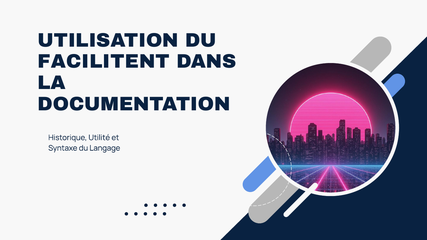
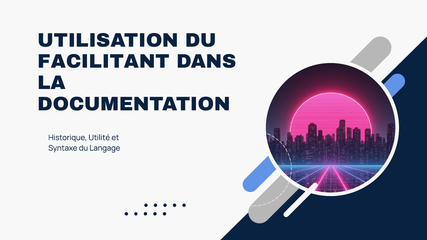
FACILITENT: FACILITENT -> FACILITANT
